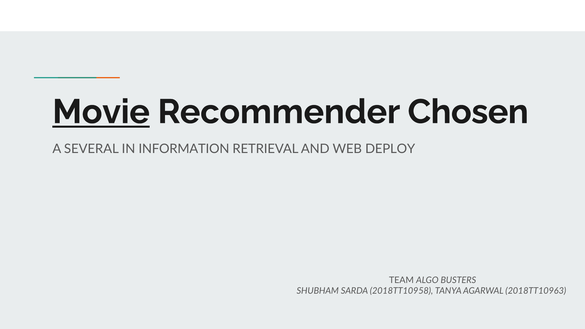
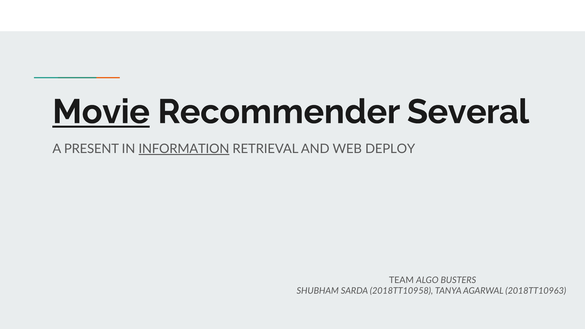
Chosen: Chosen -> Several
SEVERAL: SEVERAL -> PRESENT
INFORMATION underline: none -> present
